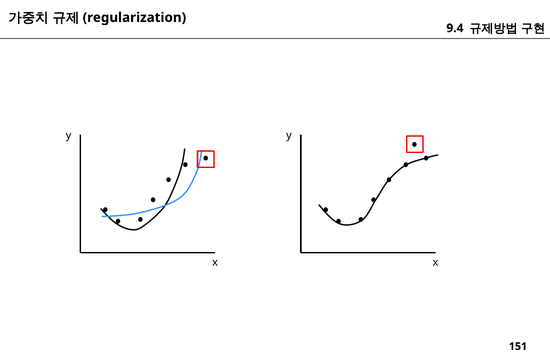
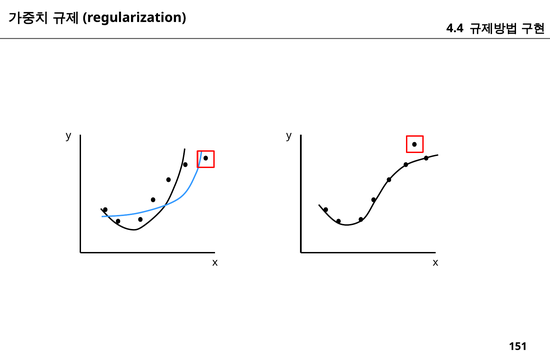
9.4: 9.4 -> 4.4
